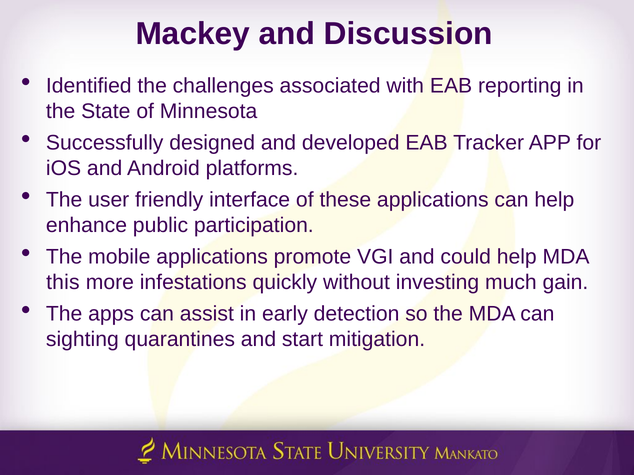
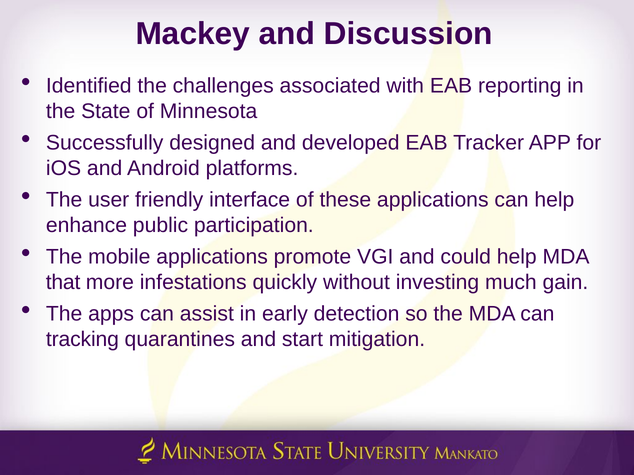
this: this -> that
sighting: sighting -> tracking
